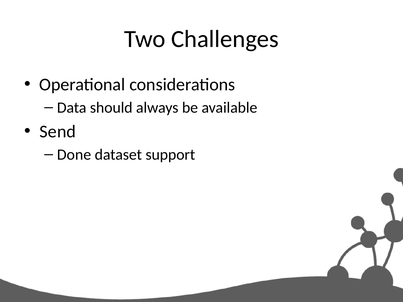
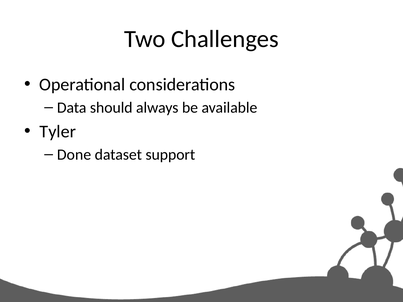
Send: Send -> Tyler
